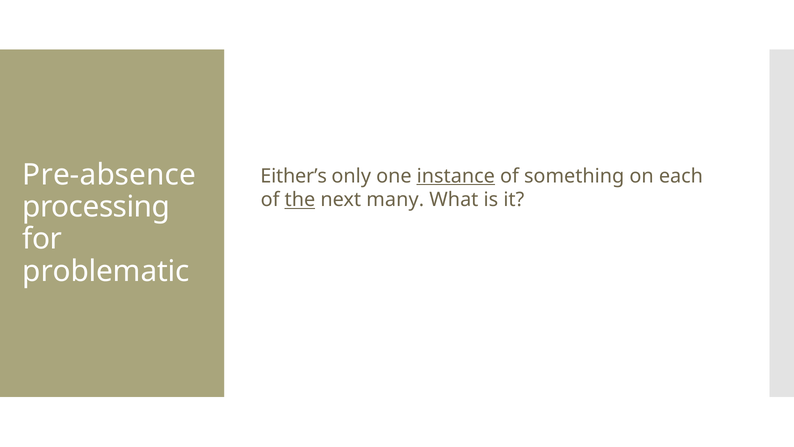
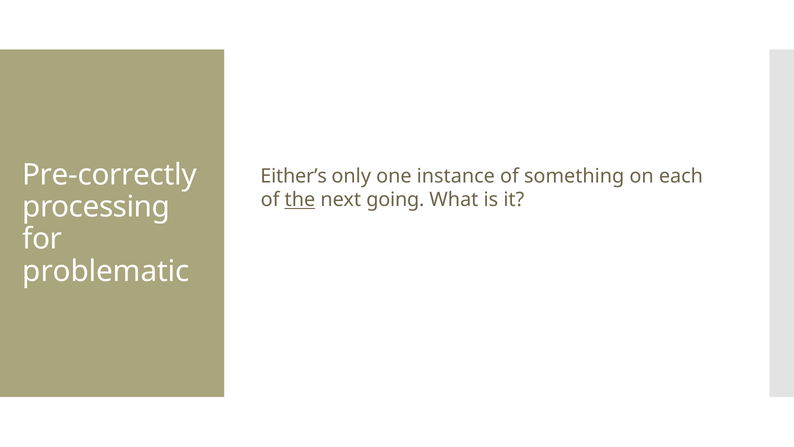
Pre-absence: Pre-absence -> Pre-correctly
instance underline: present -> none
many: many -> going
